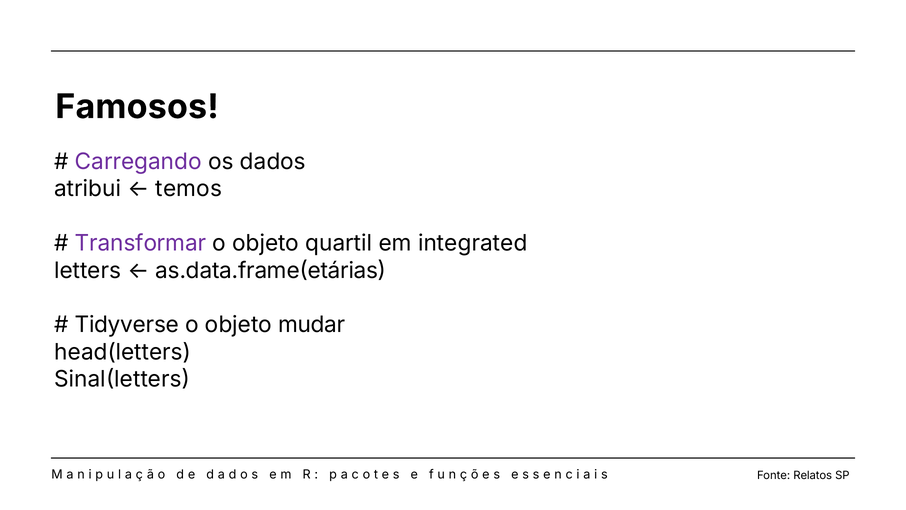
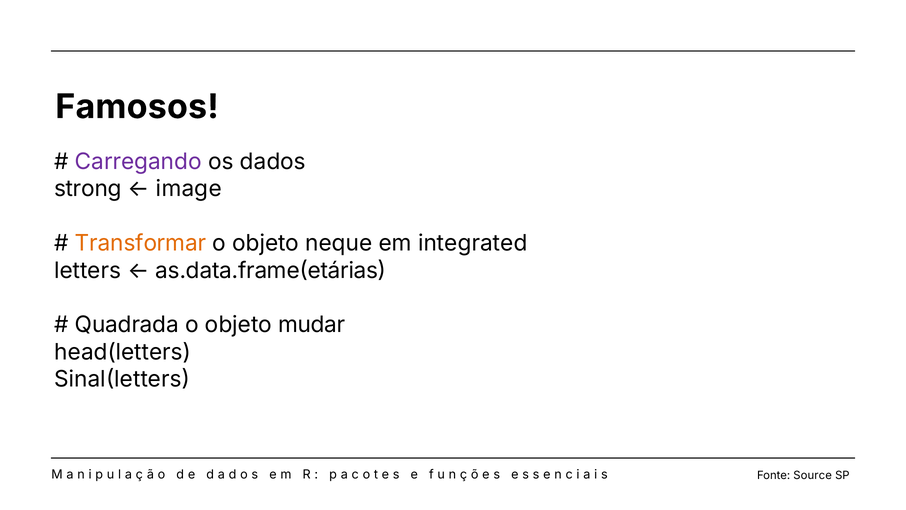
atribui: atribui -> strong
temos: temos -> image
Transformar colour: purple -> orange
quartil: quartil -> neque
Tidyverse: Tidyverse -> Quadrada
Relatos: Relatos -> Source
